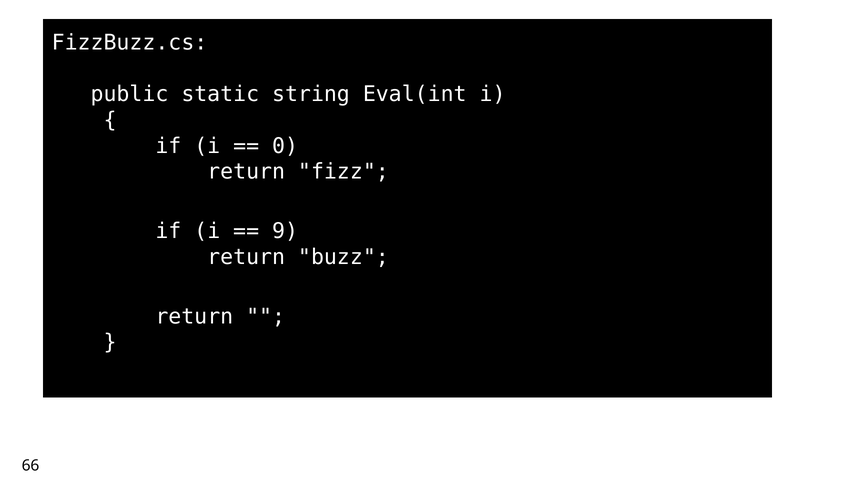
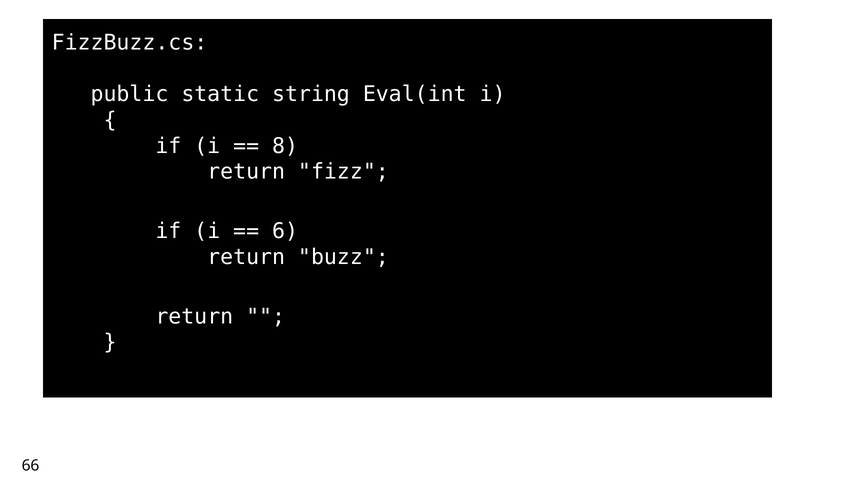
0: 0 -> 8
9: 9 -> 6
